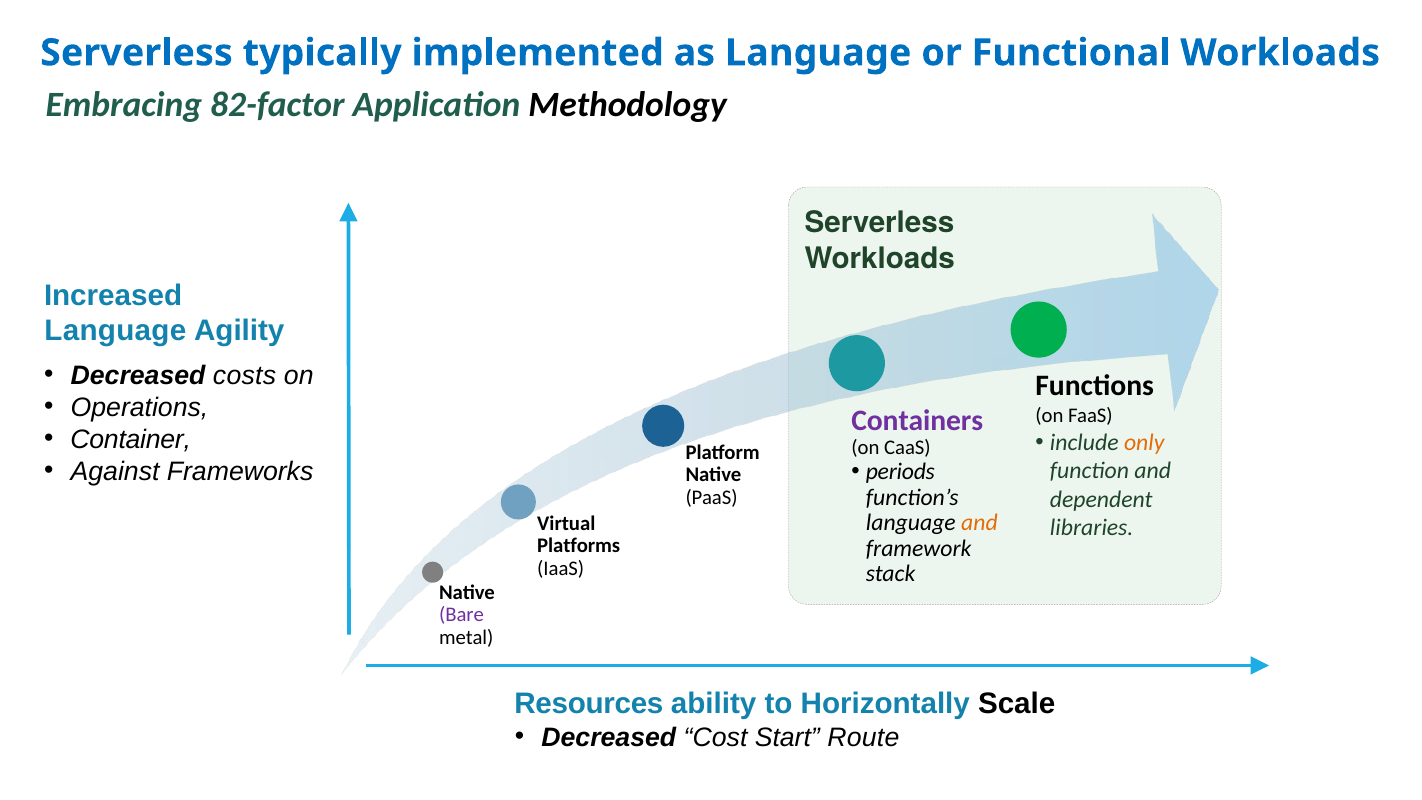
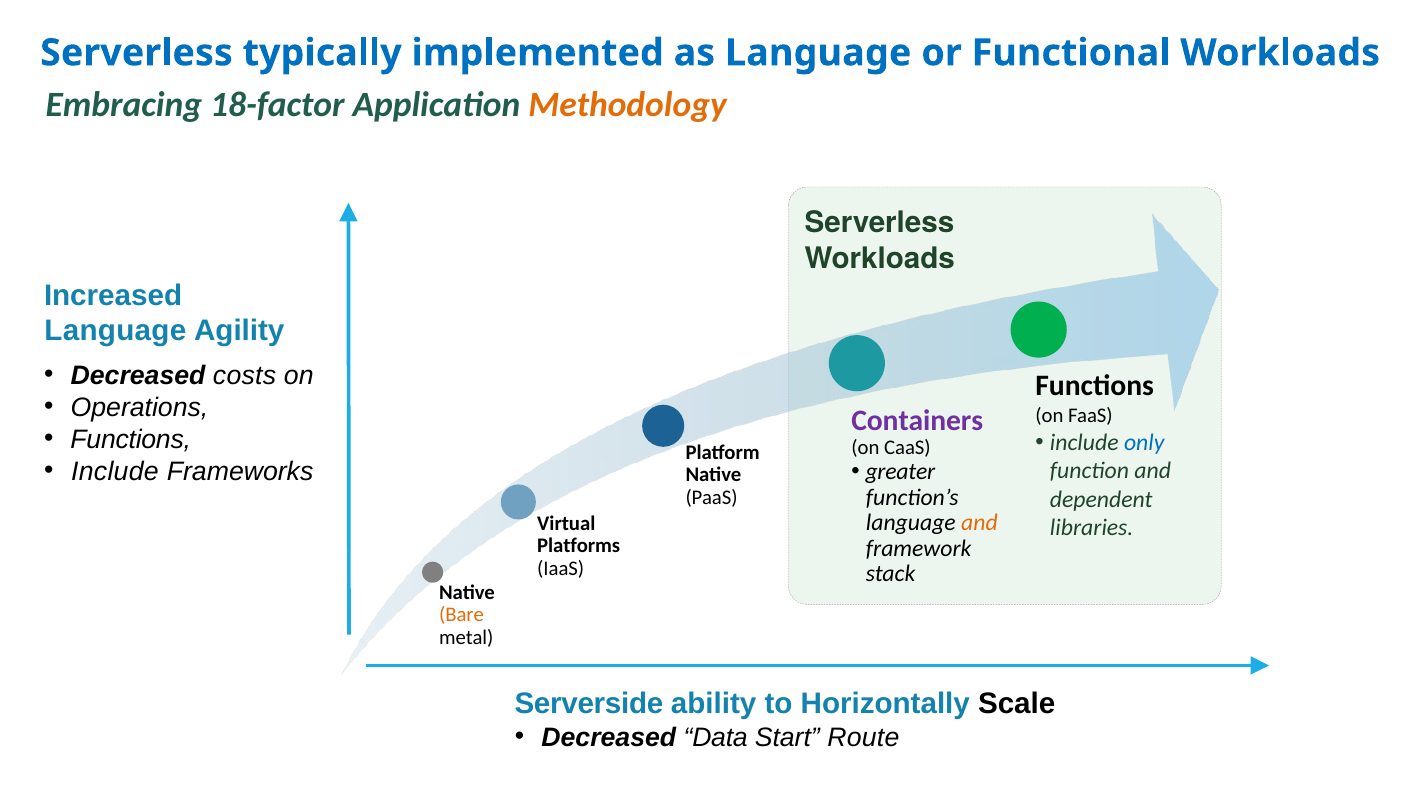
82-factor: 82-factor -> 18-factor
Methodology colour: black -> orange
Container at (131, 439): Container -> Functions
only colour: orange -> blue
Against at (115, 471): Against -> Include
periods: periods -> greater
Bare colour: purple -> orange
Resources: Resources -> Serverside
Cost: Cost -> Data
